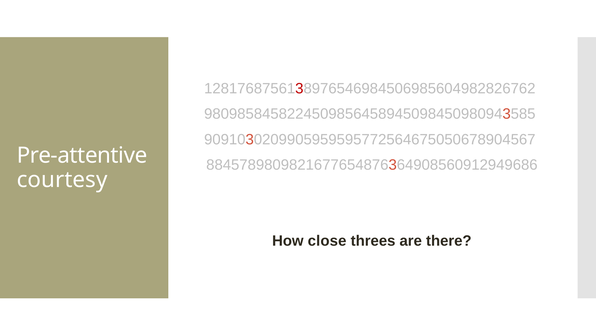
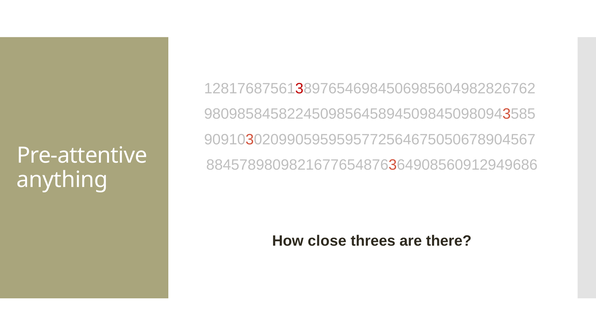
courtesy: courtesy -> anything
